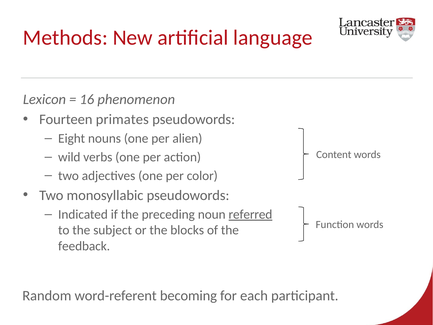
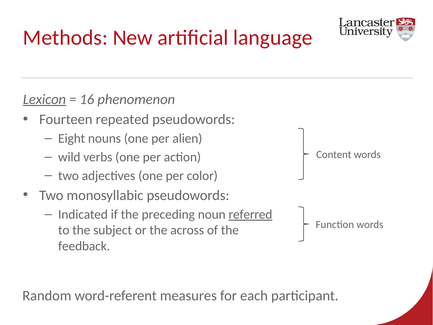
Lexicon underline: none -> present
primates: primates -> repeated
blocks: blocks -> across
becoming: becoming -> measures
